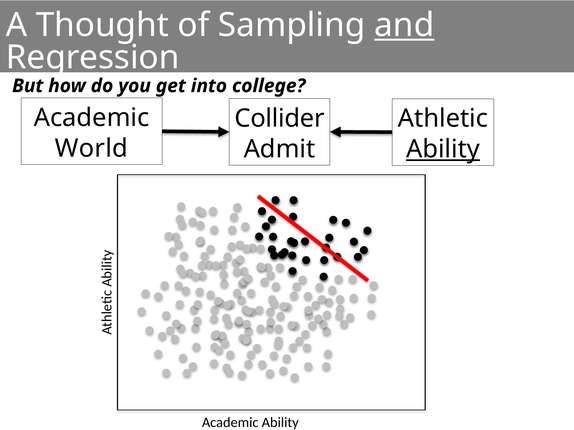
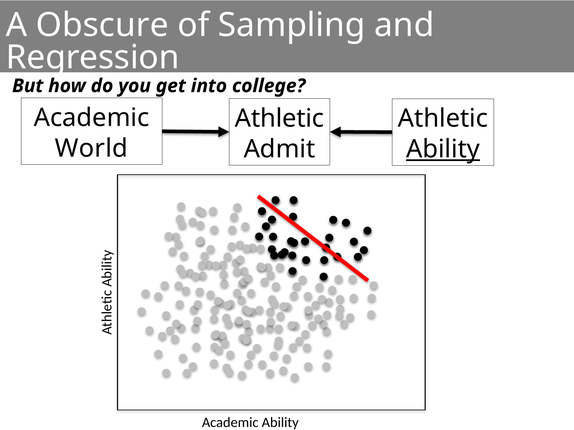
Thought: Thought -> Obscure
and underline: present -> none
Collider at (280, 118): Collider -> Athletic
